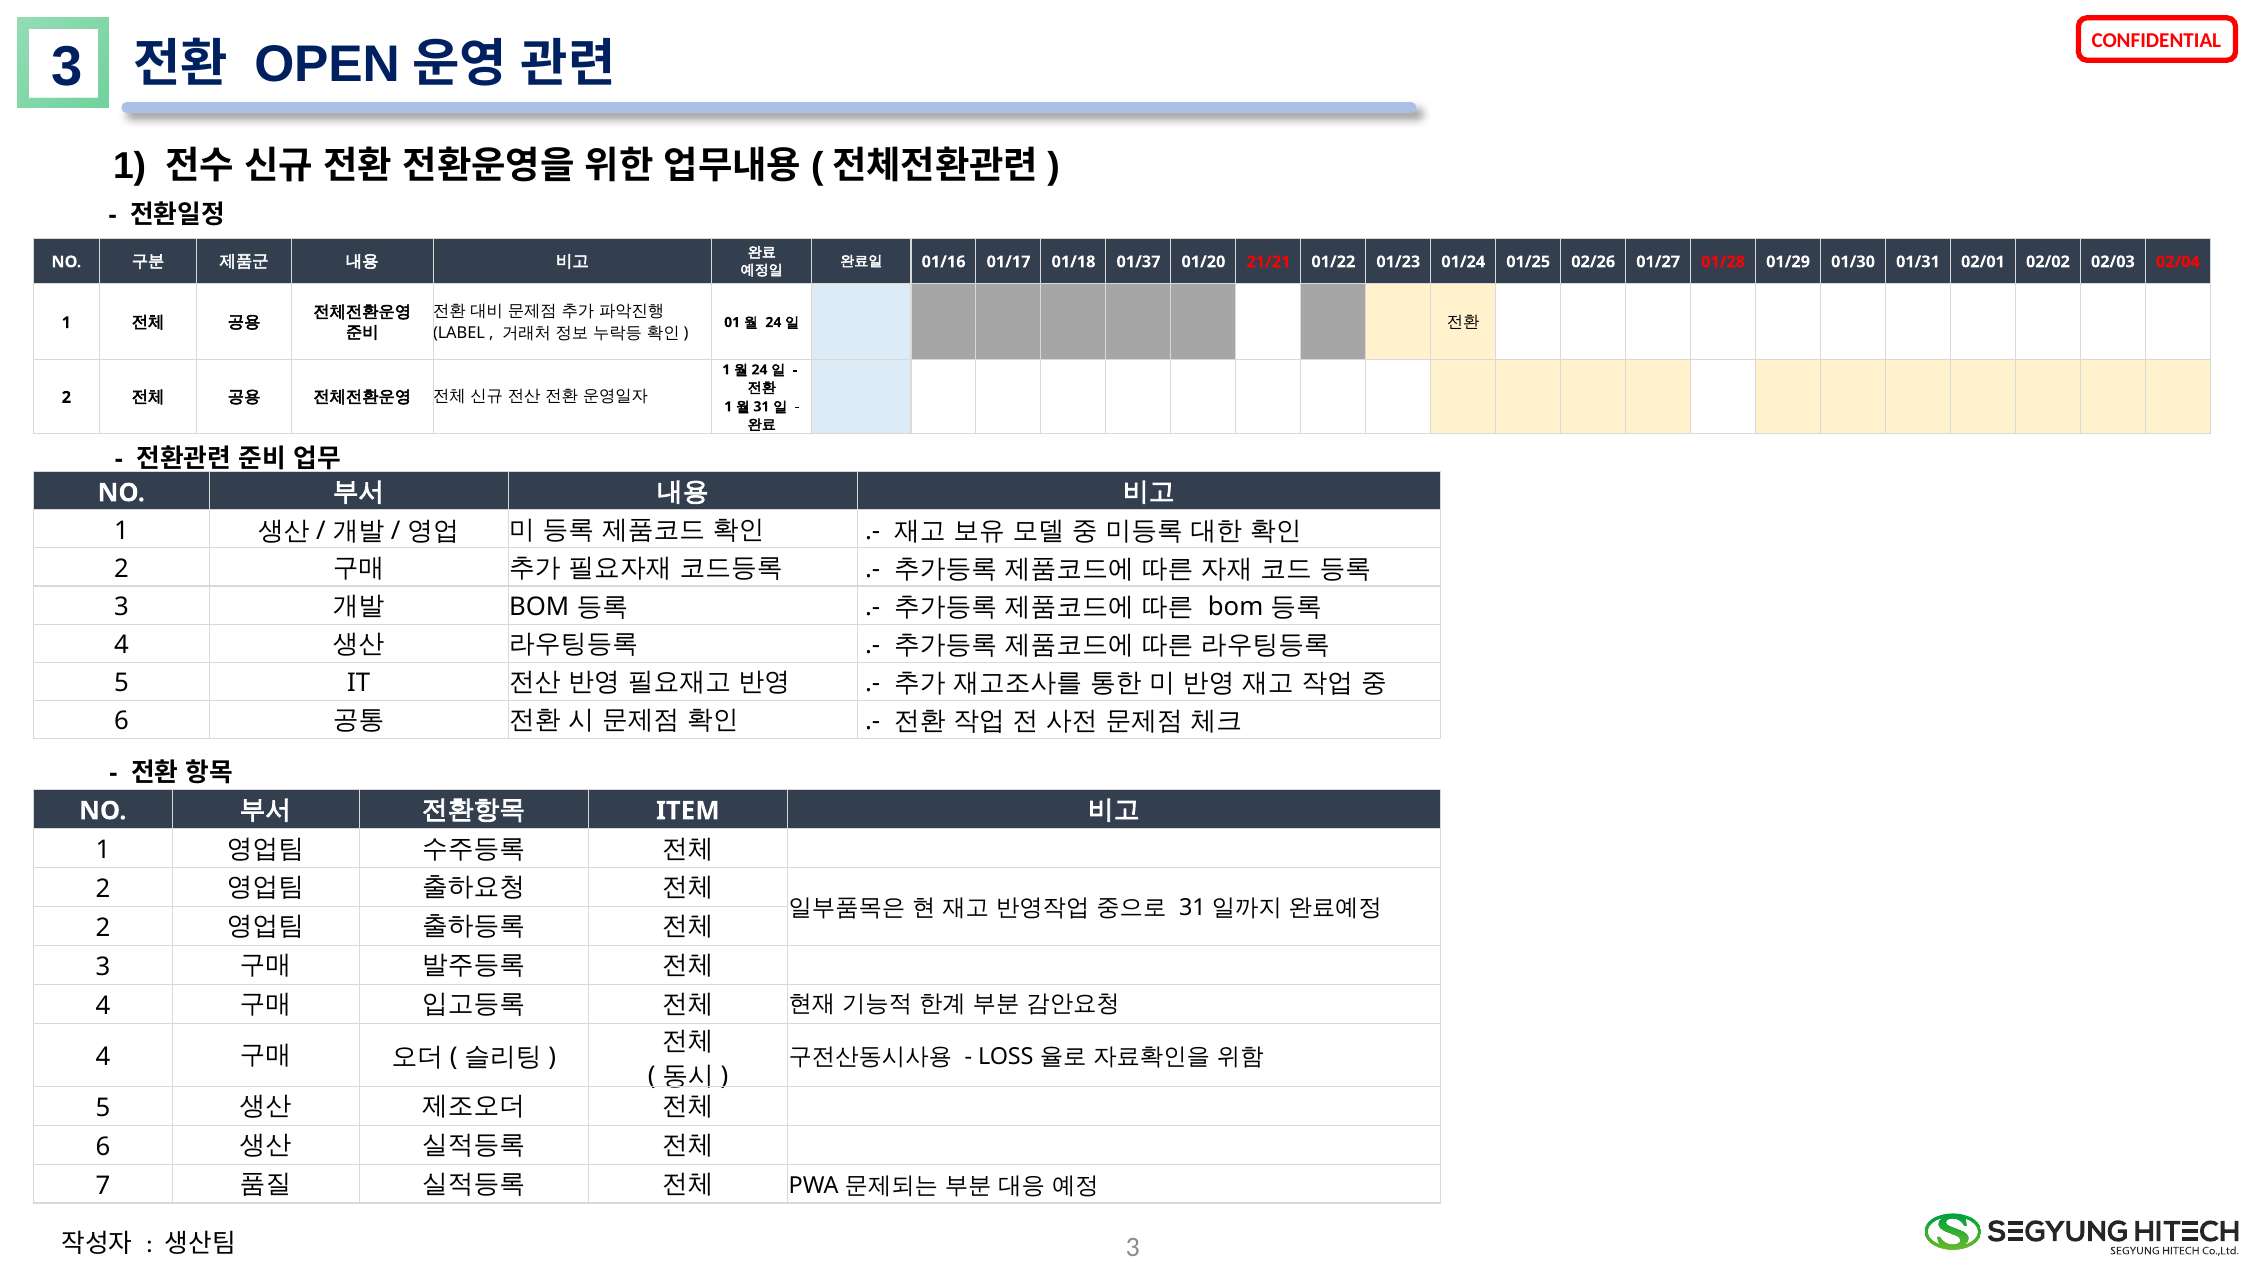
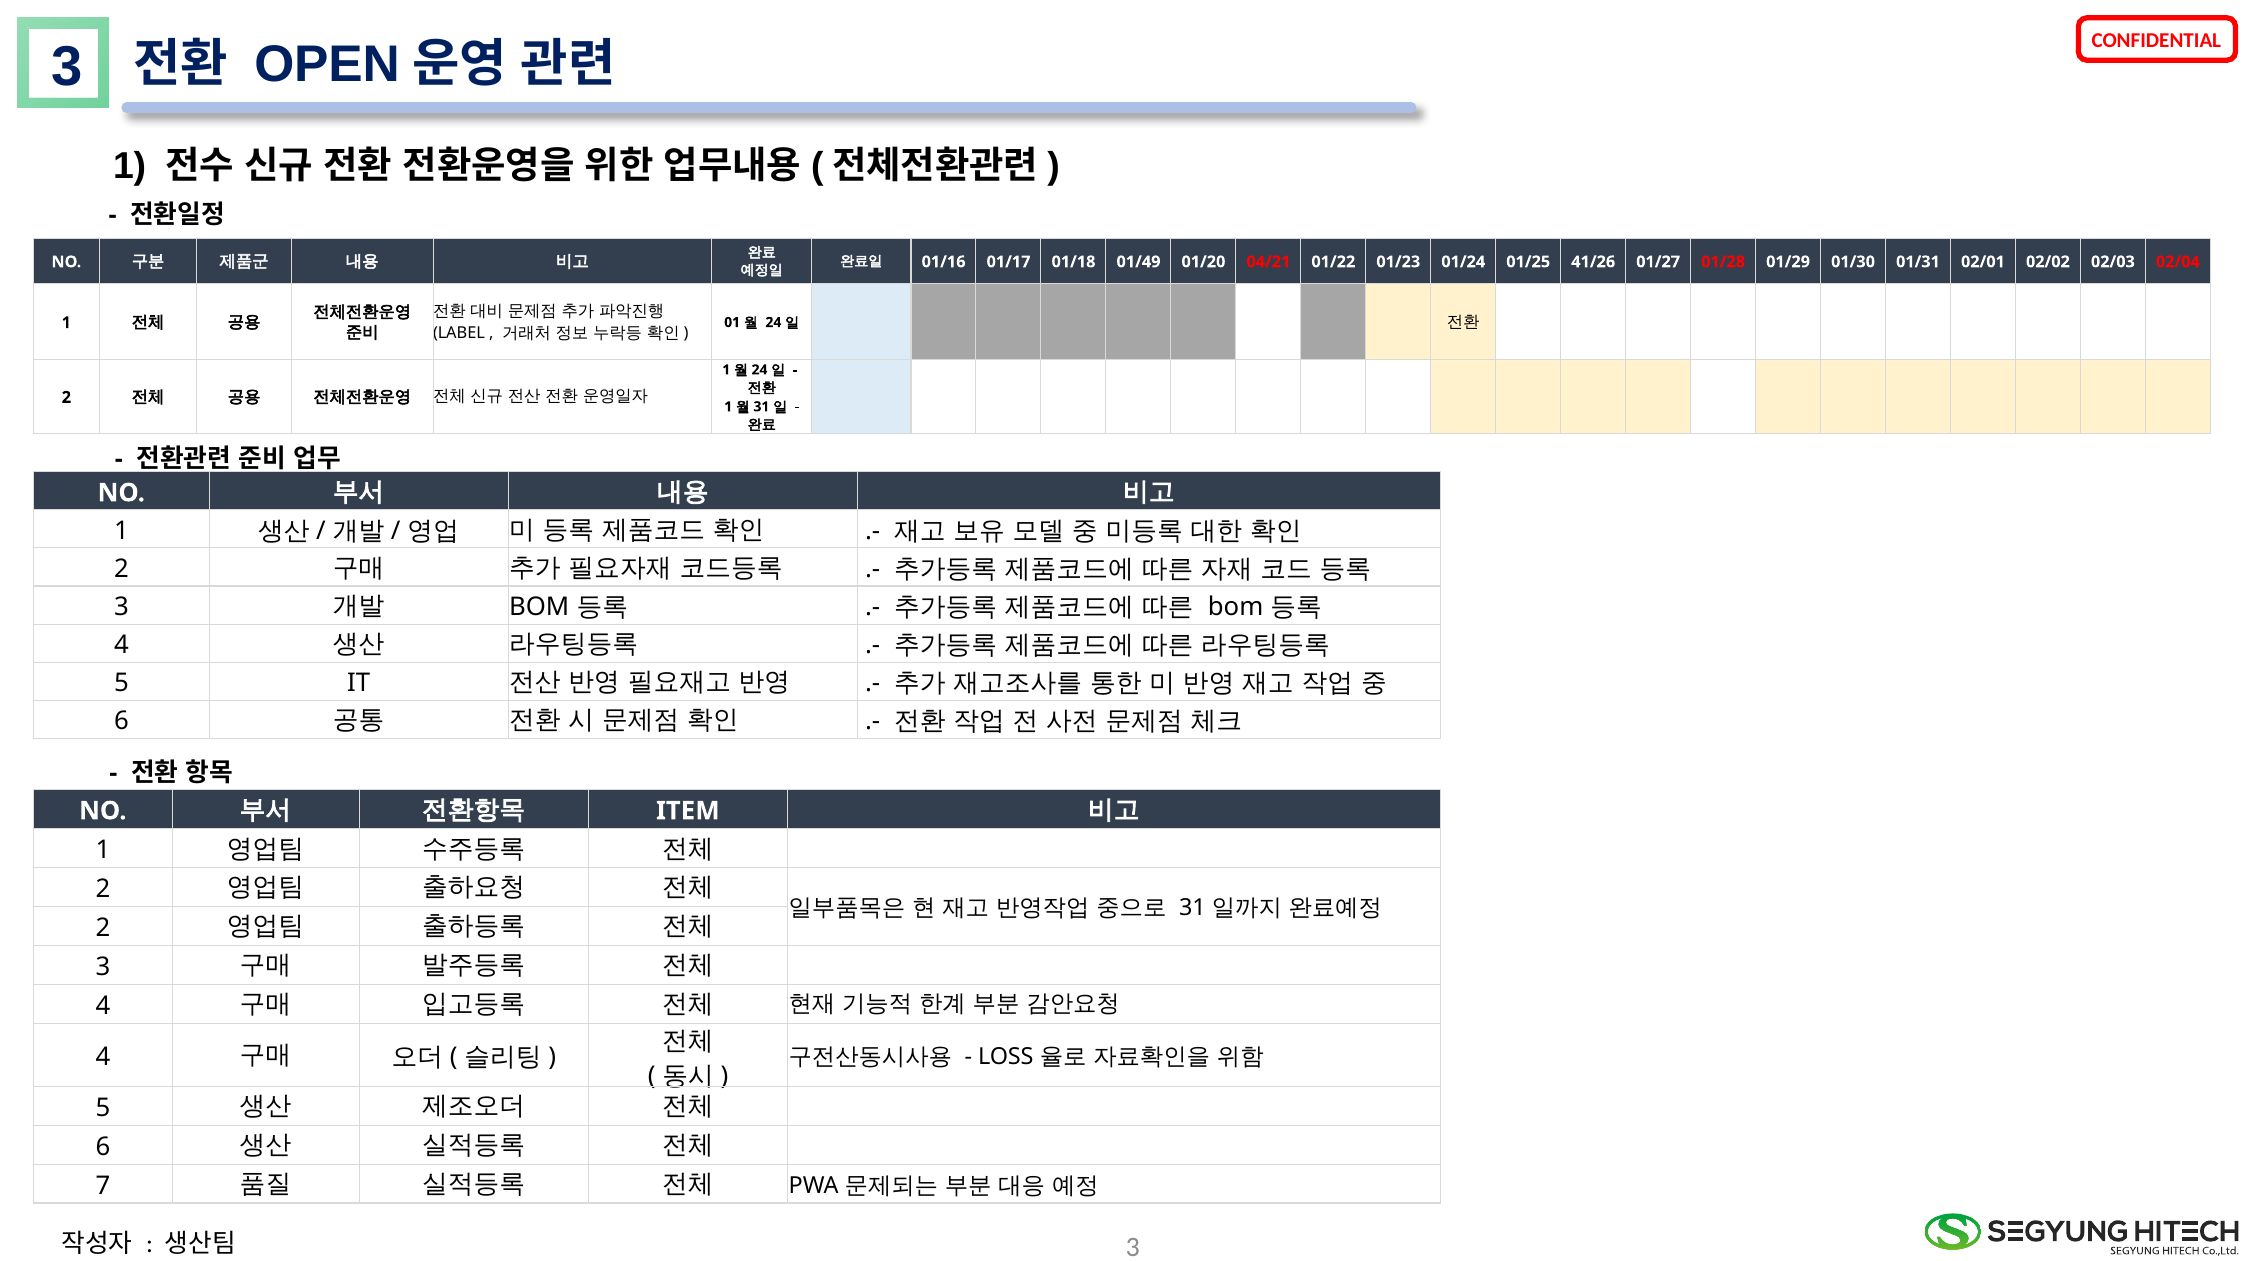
01/37: 01/37 -> 01/49
21/21: 21/21 -> 04/21
02/26: 02/26 -> 41/26
